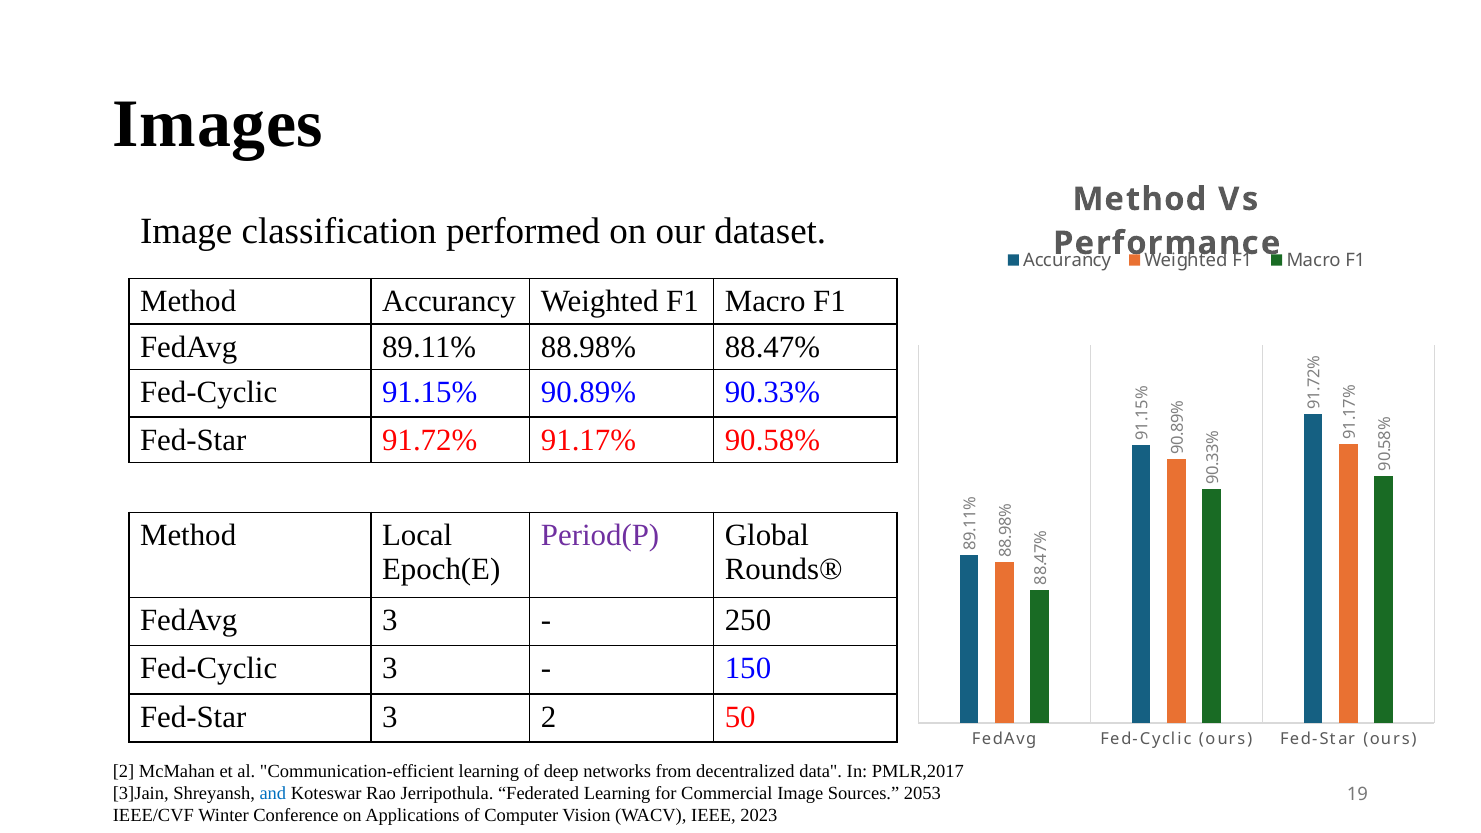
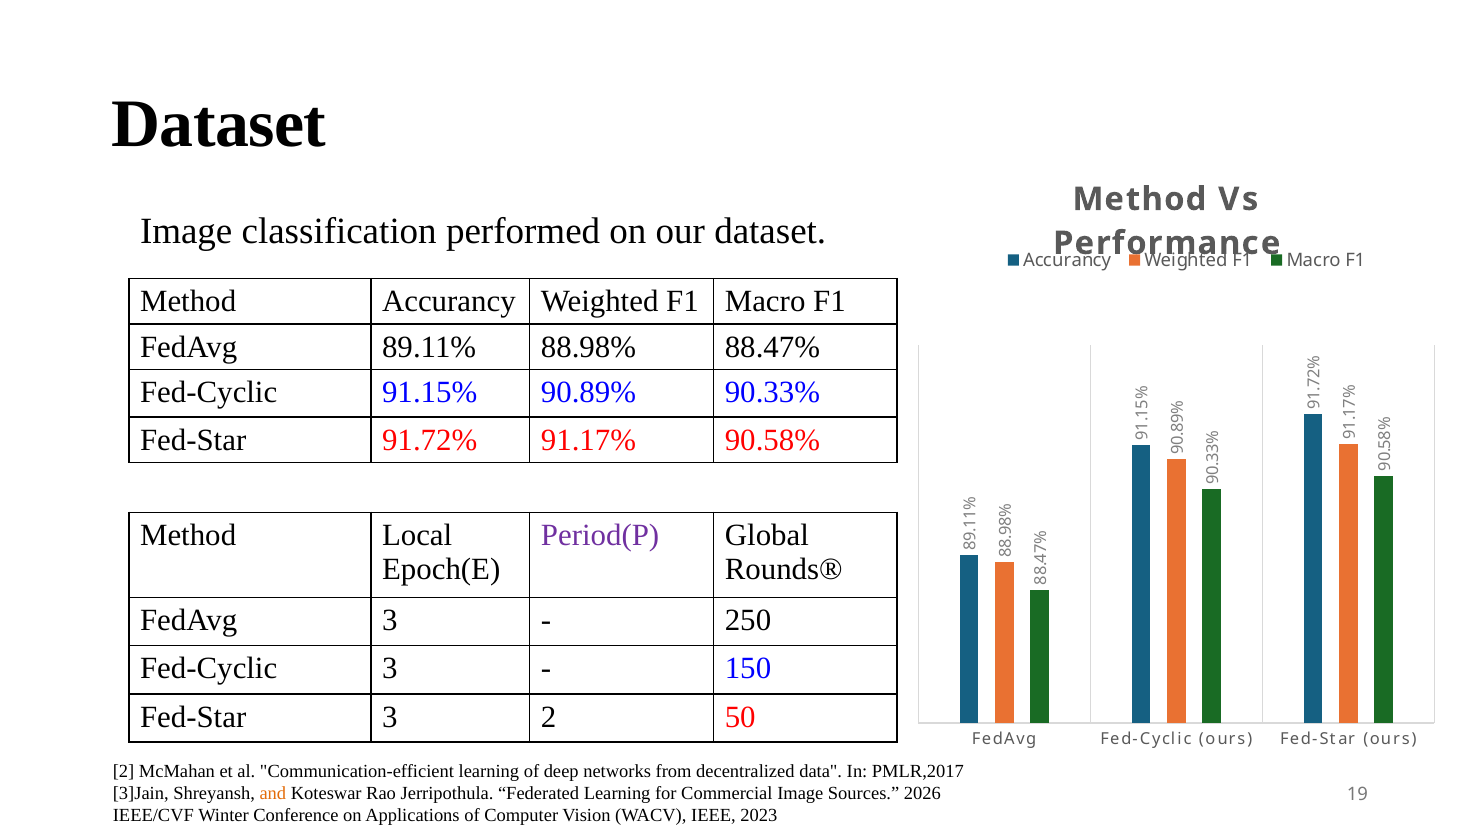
Images at (218, 124): Images -> Dataset
and colour: blue -> orange
2053: 2053 -> 2026
